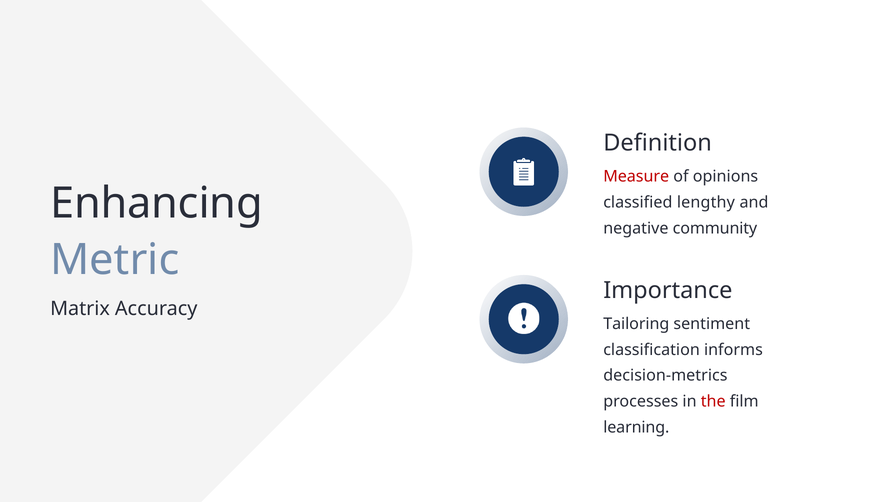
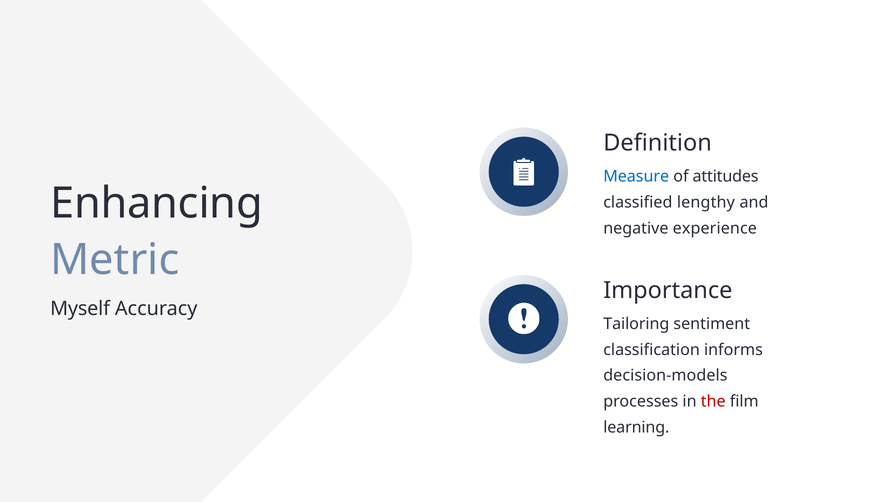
Measure colour: red -> blue
opinions: opinions -> attitudes
community: community -> experience
Matrix: Matrix -> Myself
decision-metrics: decision-metrics -> decision-models
